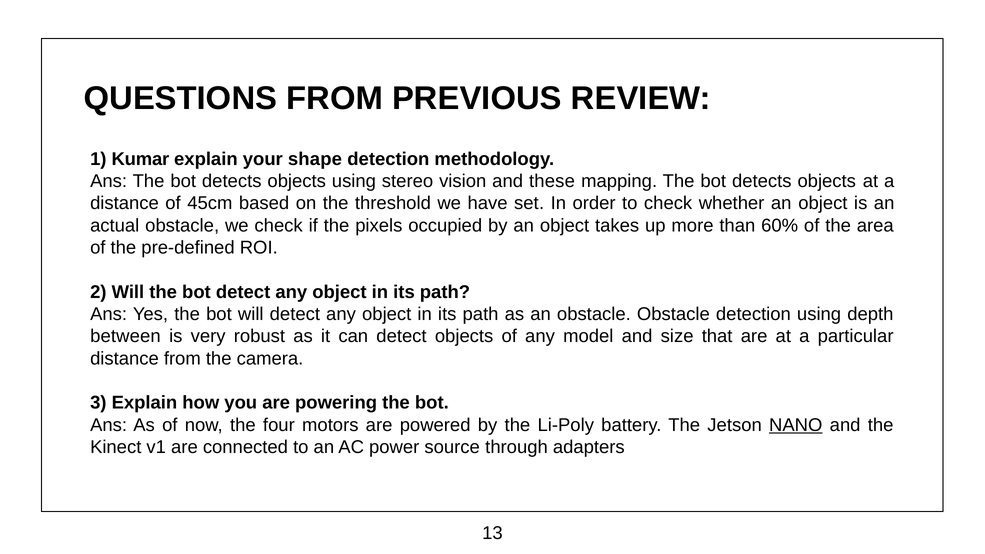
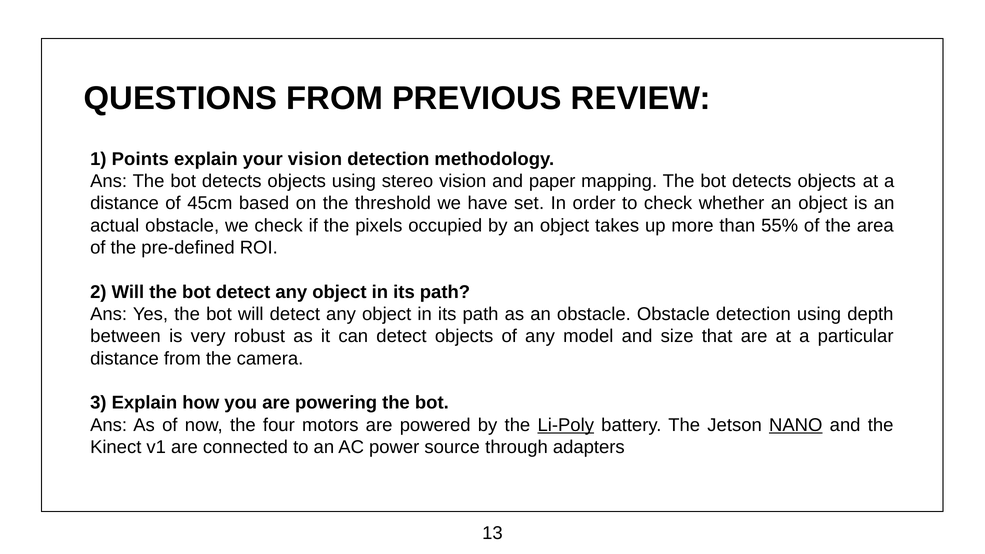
Kumar: Kumar -> Points
your shape: shape -> vision
these: these -> paper
60%: 60% -> 55%
Li-Poly underline: none -> present
